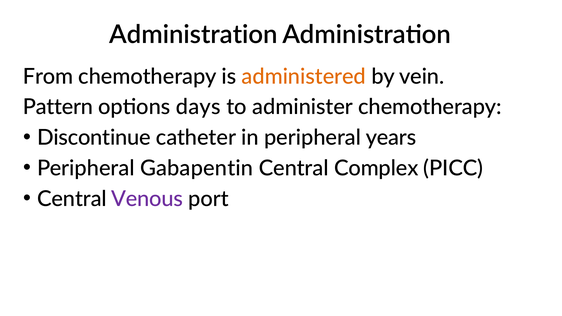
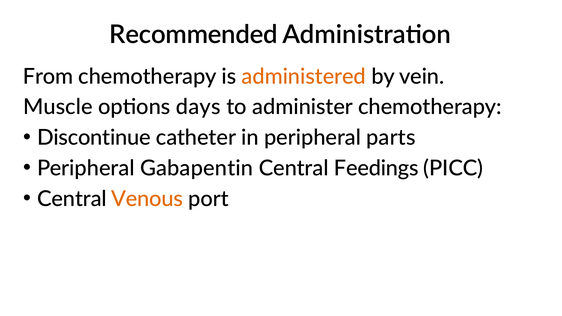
Administration at (193, 35): Administration -> Recommended
Pattern: Pattern -> Muscle
years: years -> parts
Complex: Complex -> Feedings
Venous colour: purple -> orange
